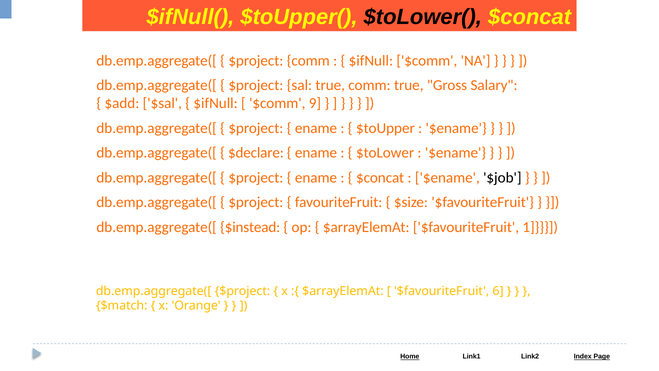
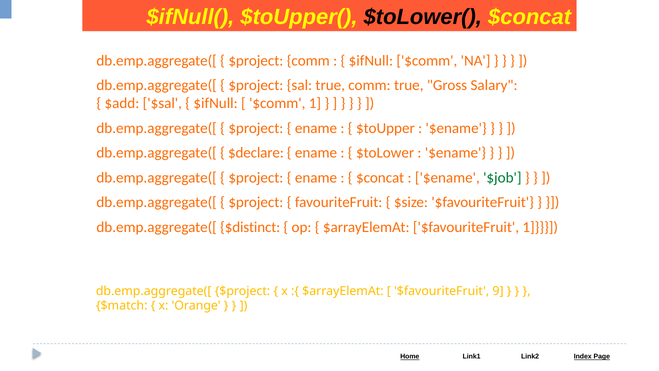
$comm 9: 9 -> 1
$job colour: black -> green
$instead: $instead -> $distinct
6: 6 -> 9
